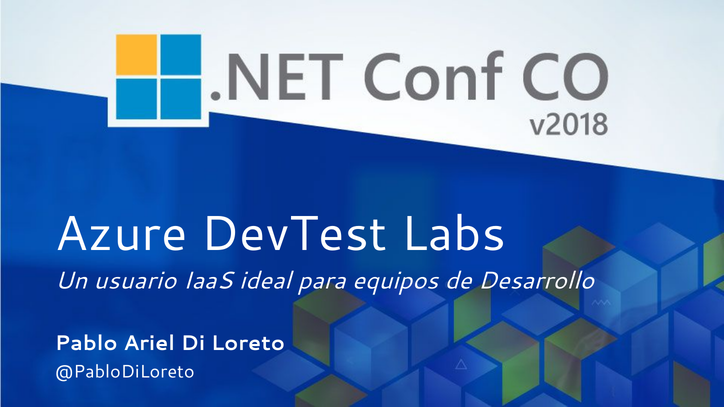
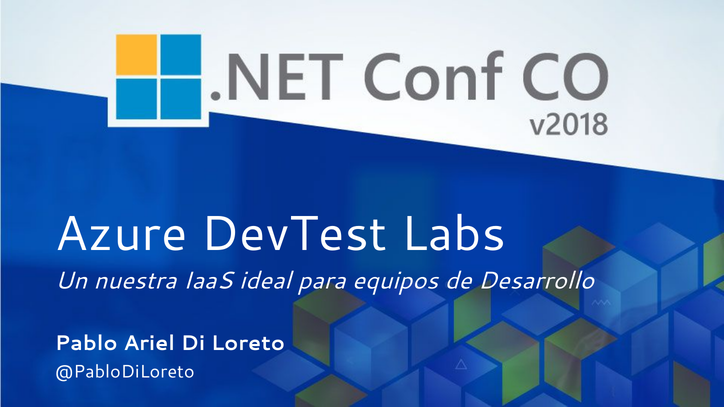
usuario: usuario -> nuestra
